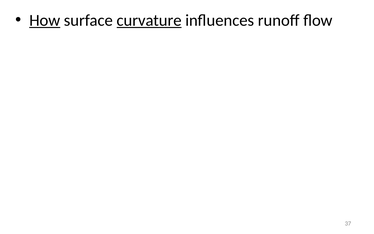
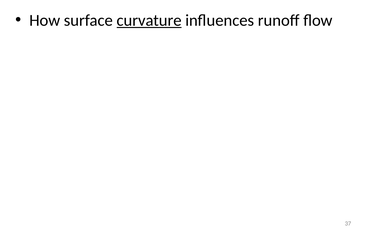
How underline: present -> none
